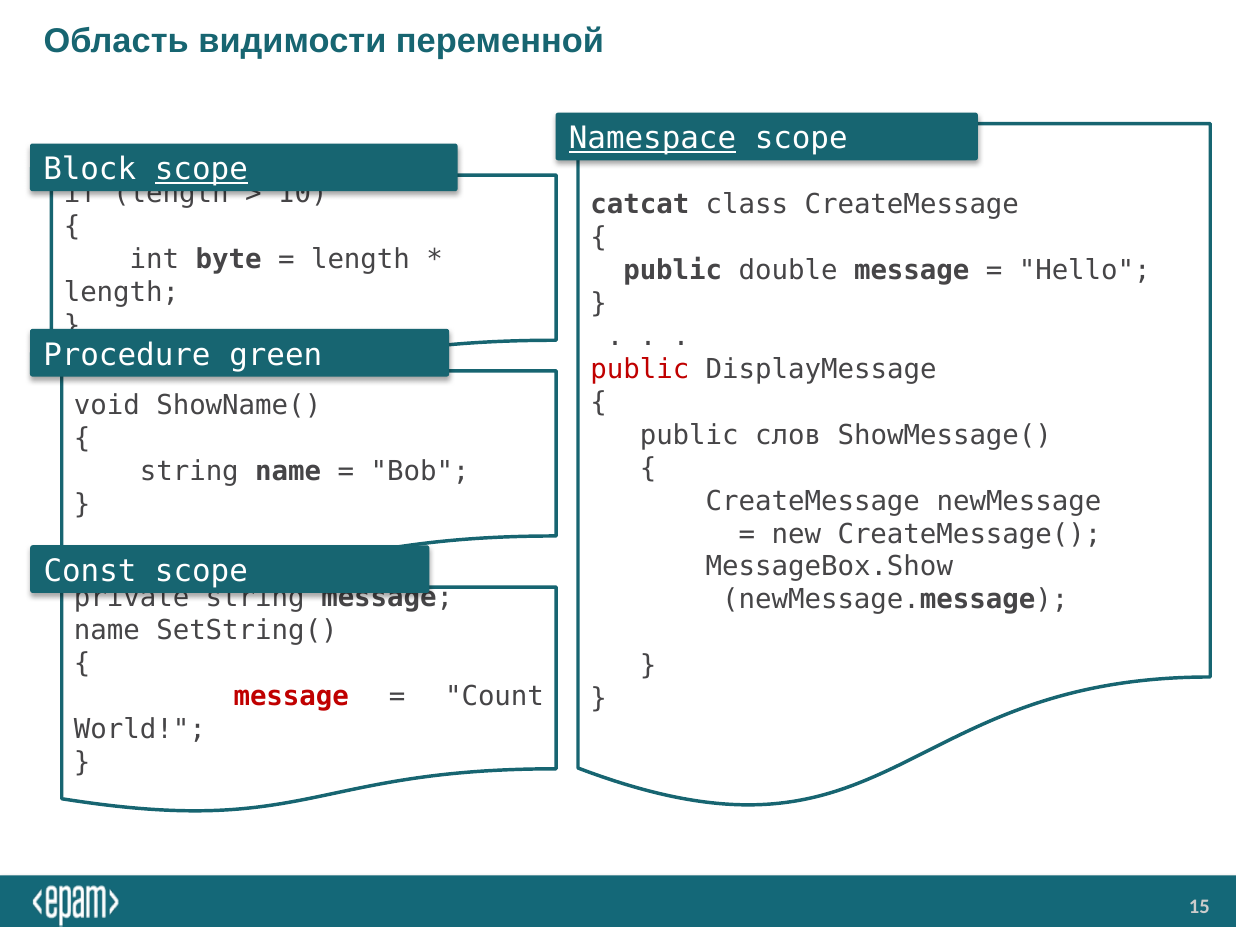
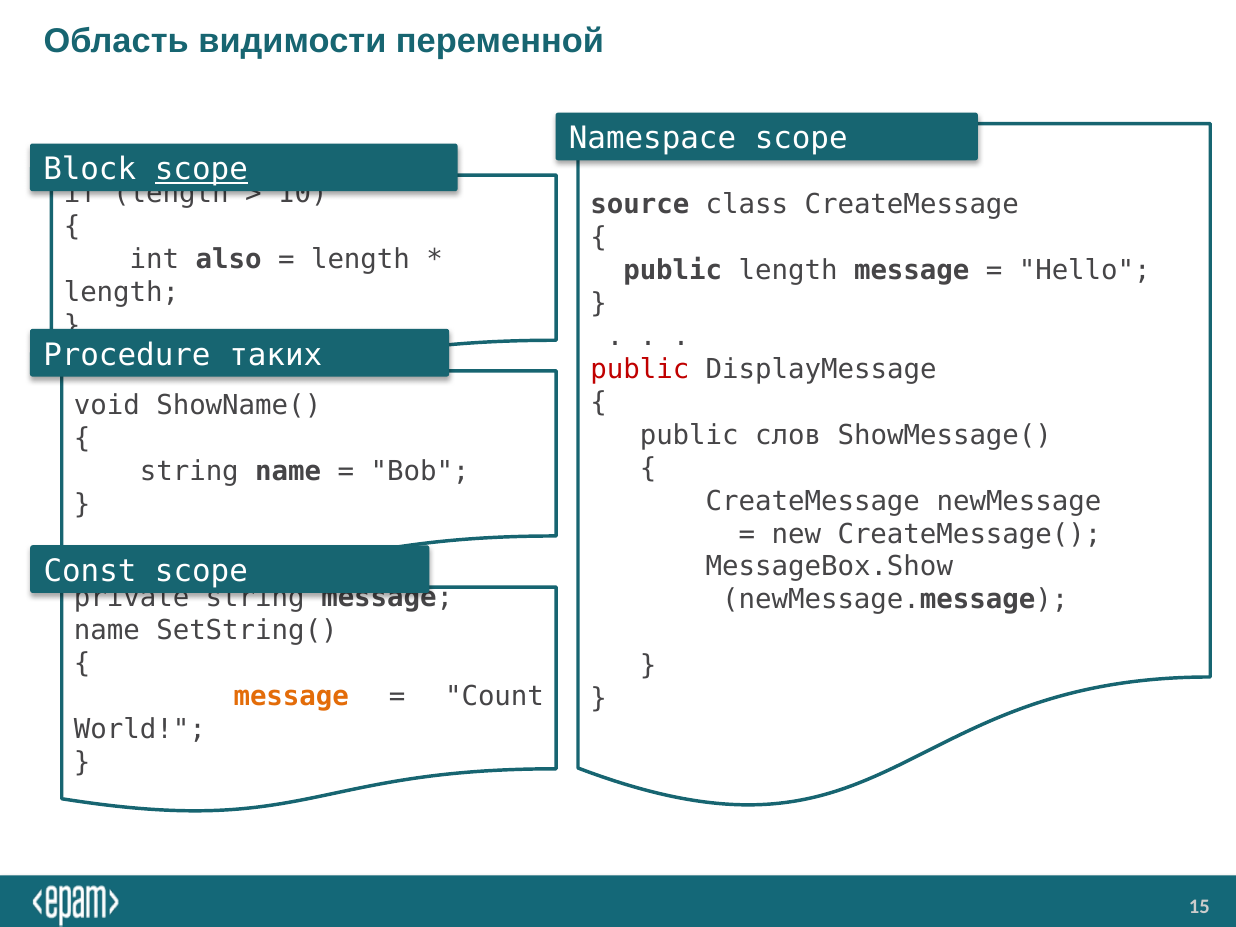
Namespace underline: present -> none
cаtcat: cаtcat -> source
byte: byte -> also
public double: double -> length
green: green -> таких
message at (291, 696) colour: red -> orange
